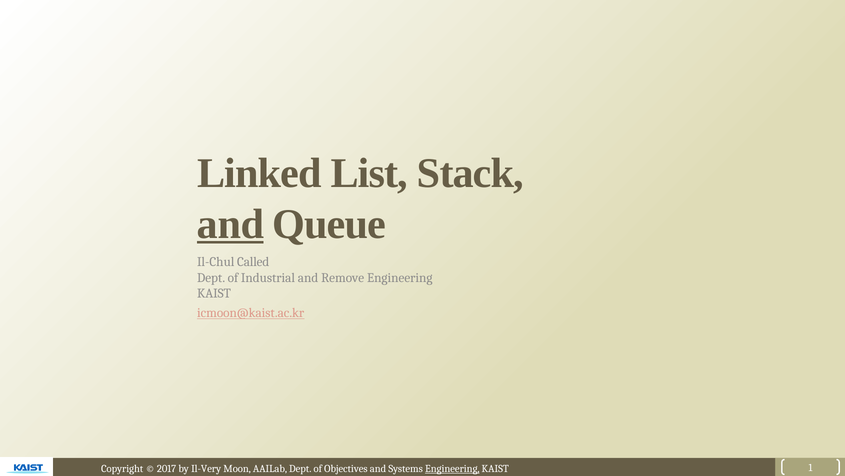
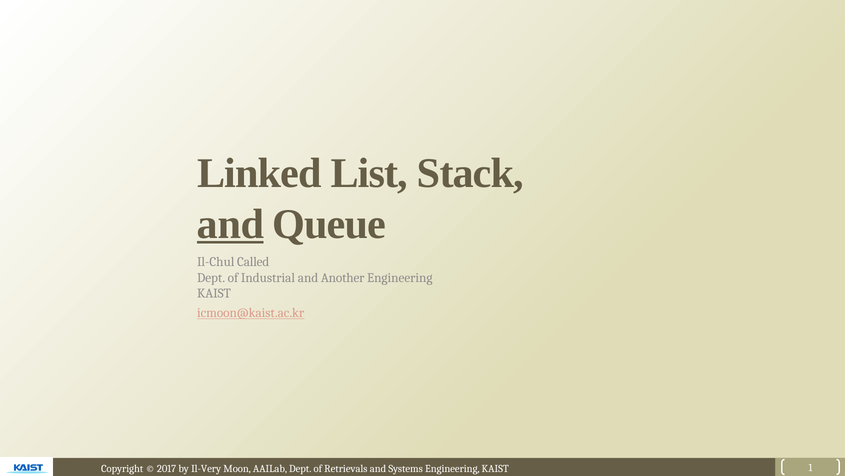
Remove: Remove -> Another
Objectives: Objectives -> Retrievals
Engineering at (452, 468) underline: present -> none
